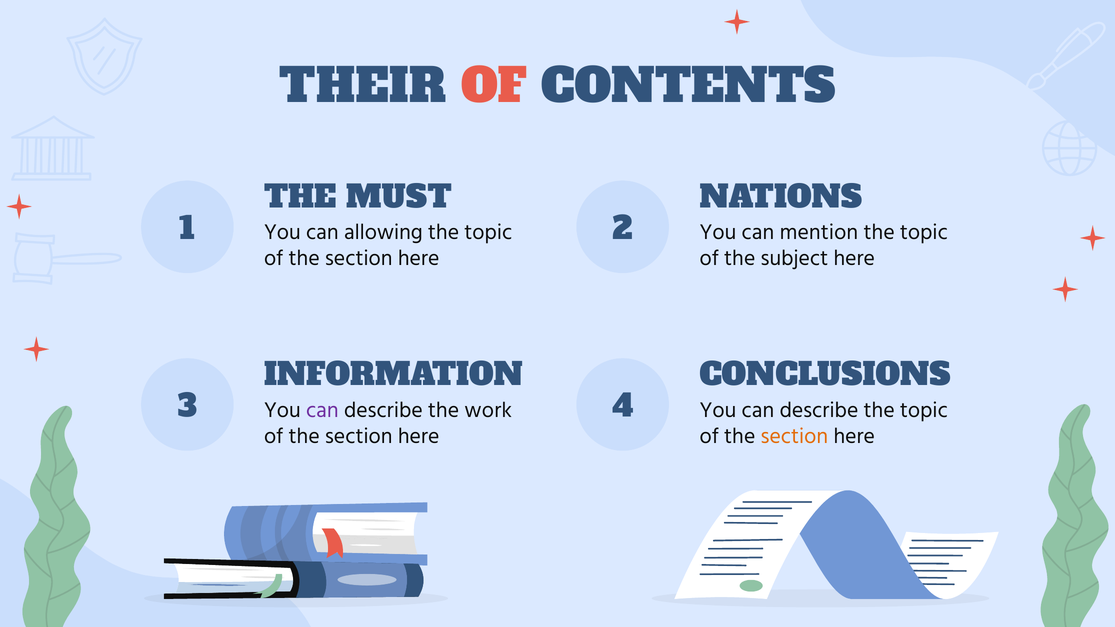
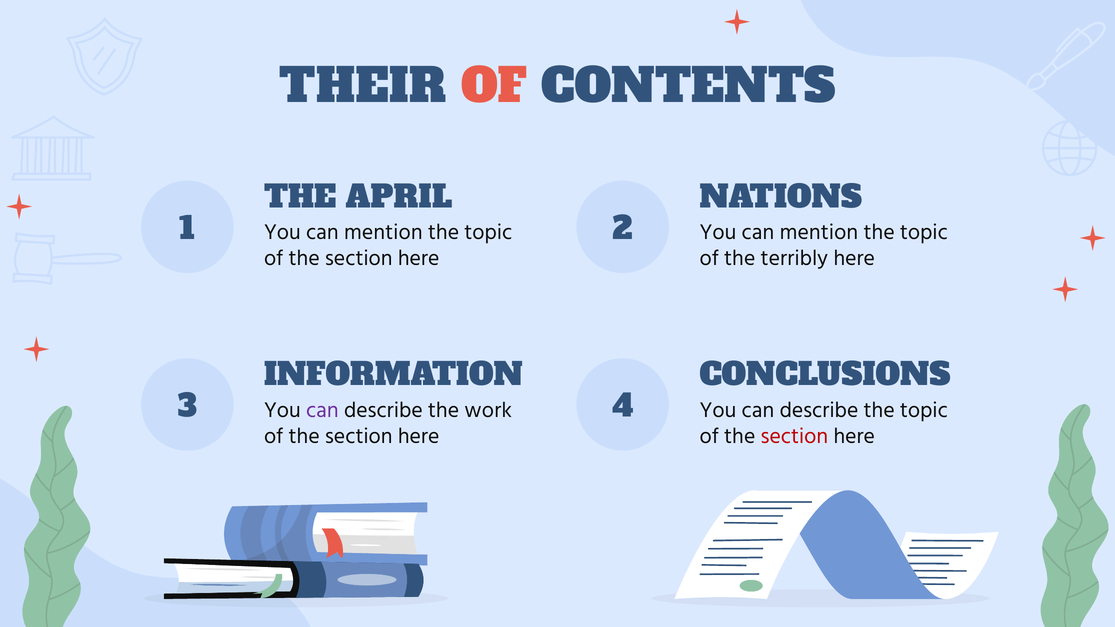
MUST: MUST -> APRIL
allowing at (383, 232): allowing -> mention
subject: subject -> terribly
section at (794, 436) colour: orange -> red
